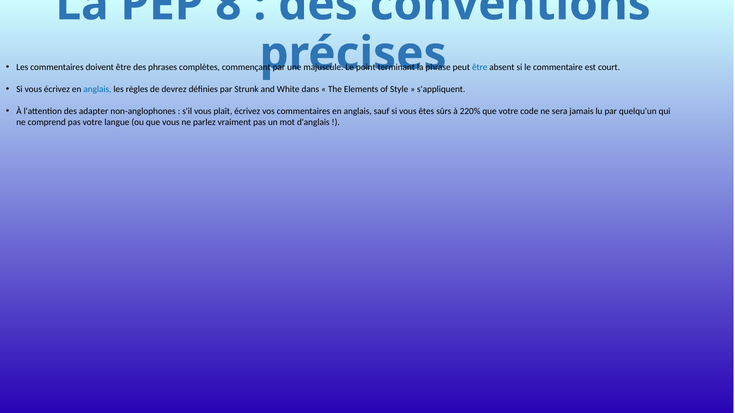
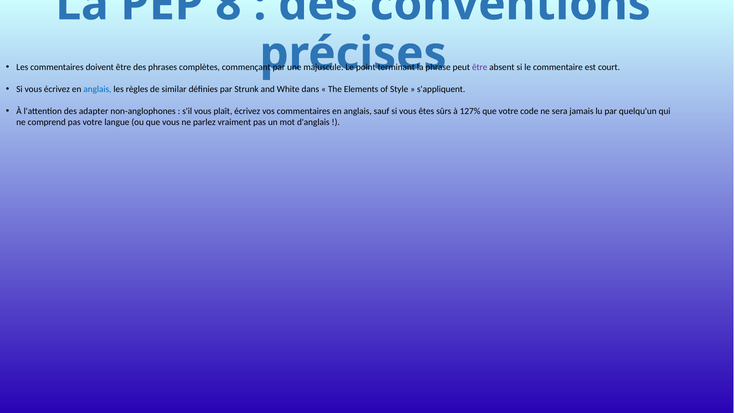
être at (480, 67) colour: blue -> purple
devrez: devrez -> similar
220%: 220% -> 127%
